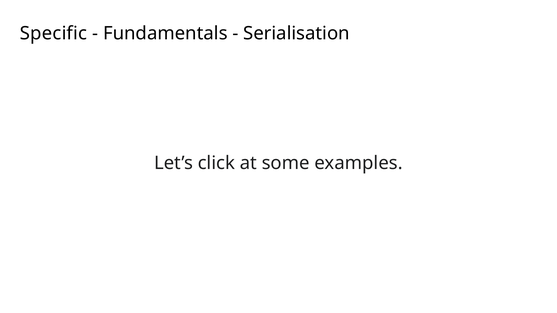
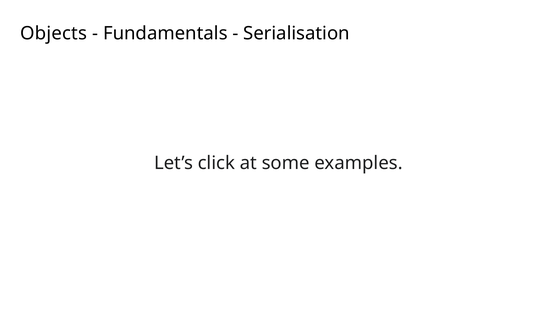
Specific: Specific -> Objects
